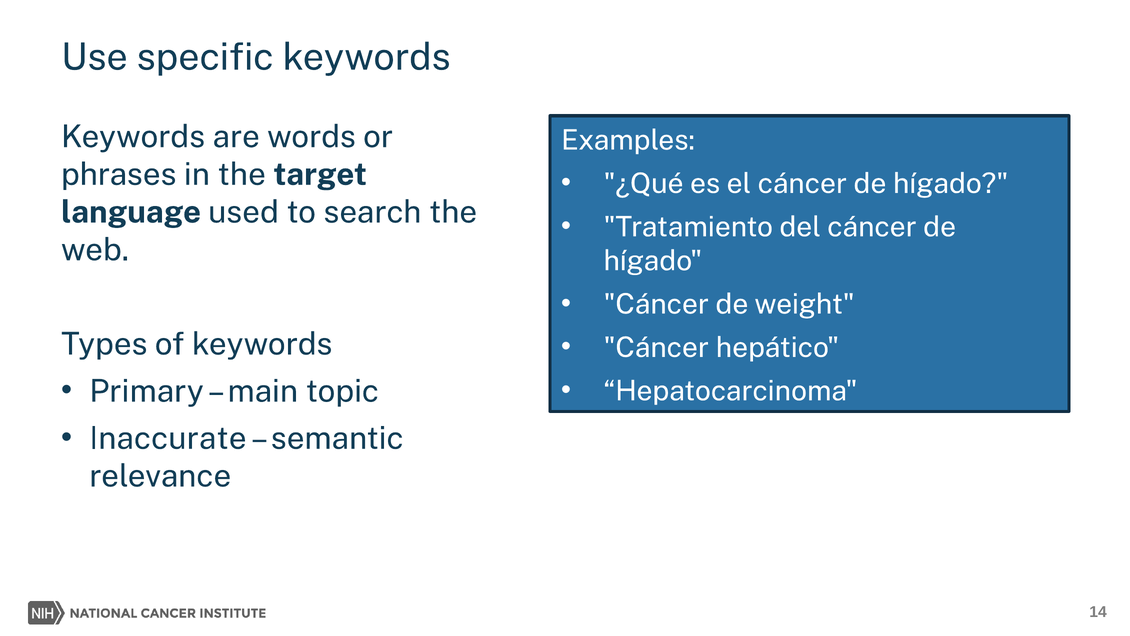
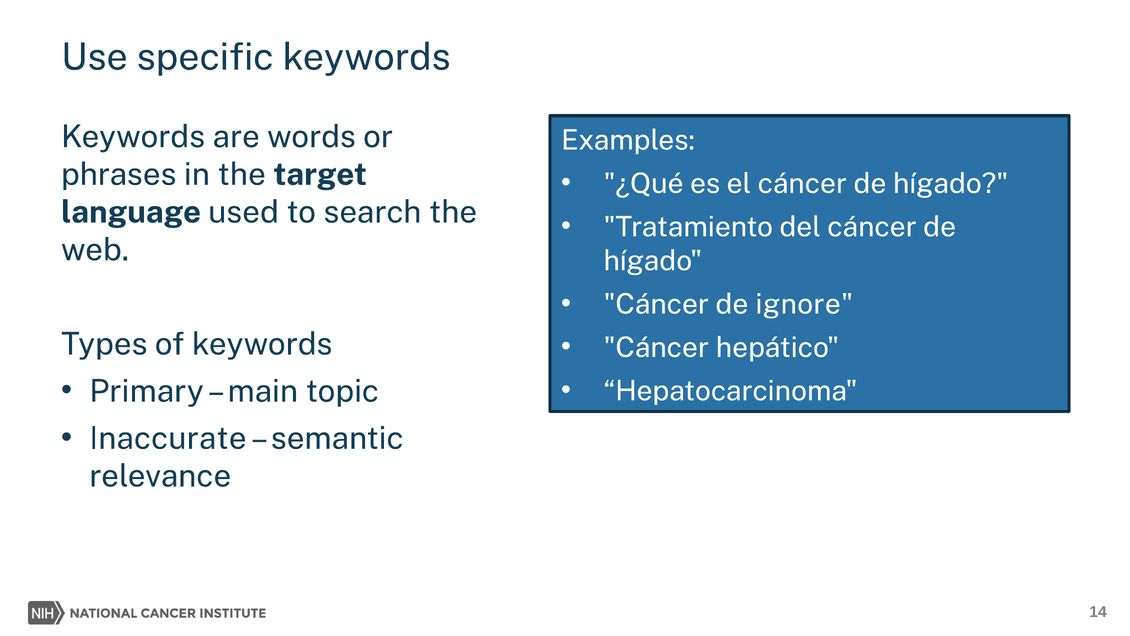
weight: weight -> ignore
